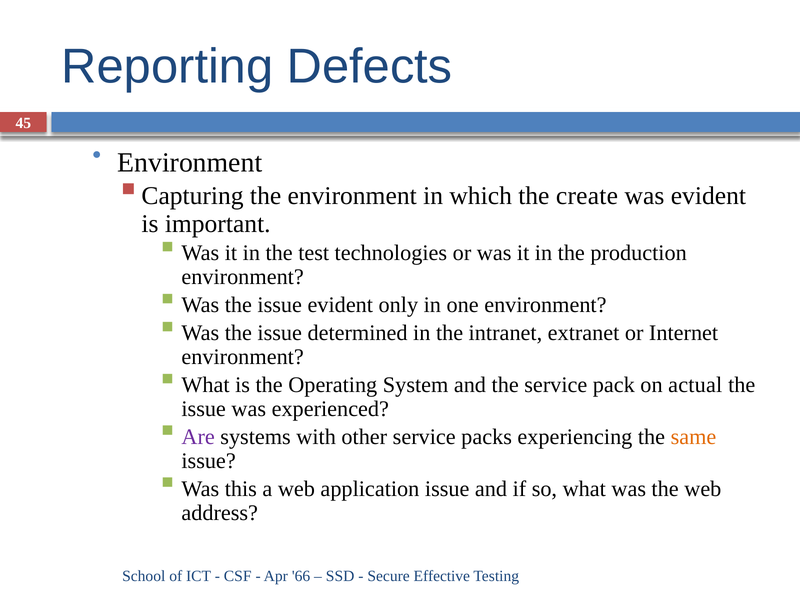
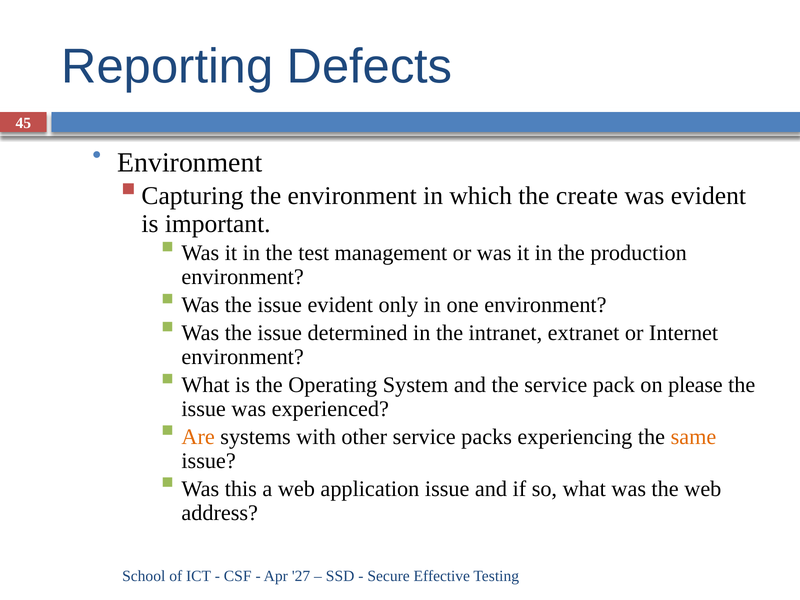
technologies: technologies -> management
actual: actual -> please
Are colour: purple -> orange
66: 66 -> 27
